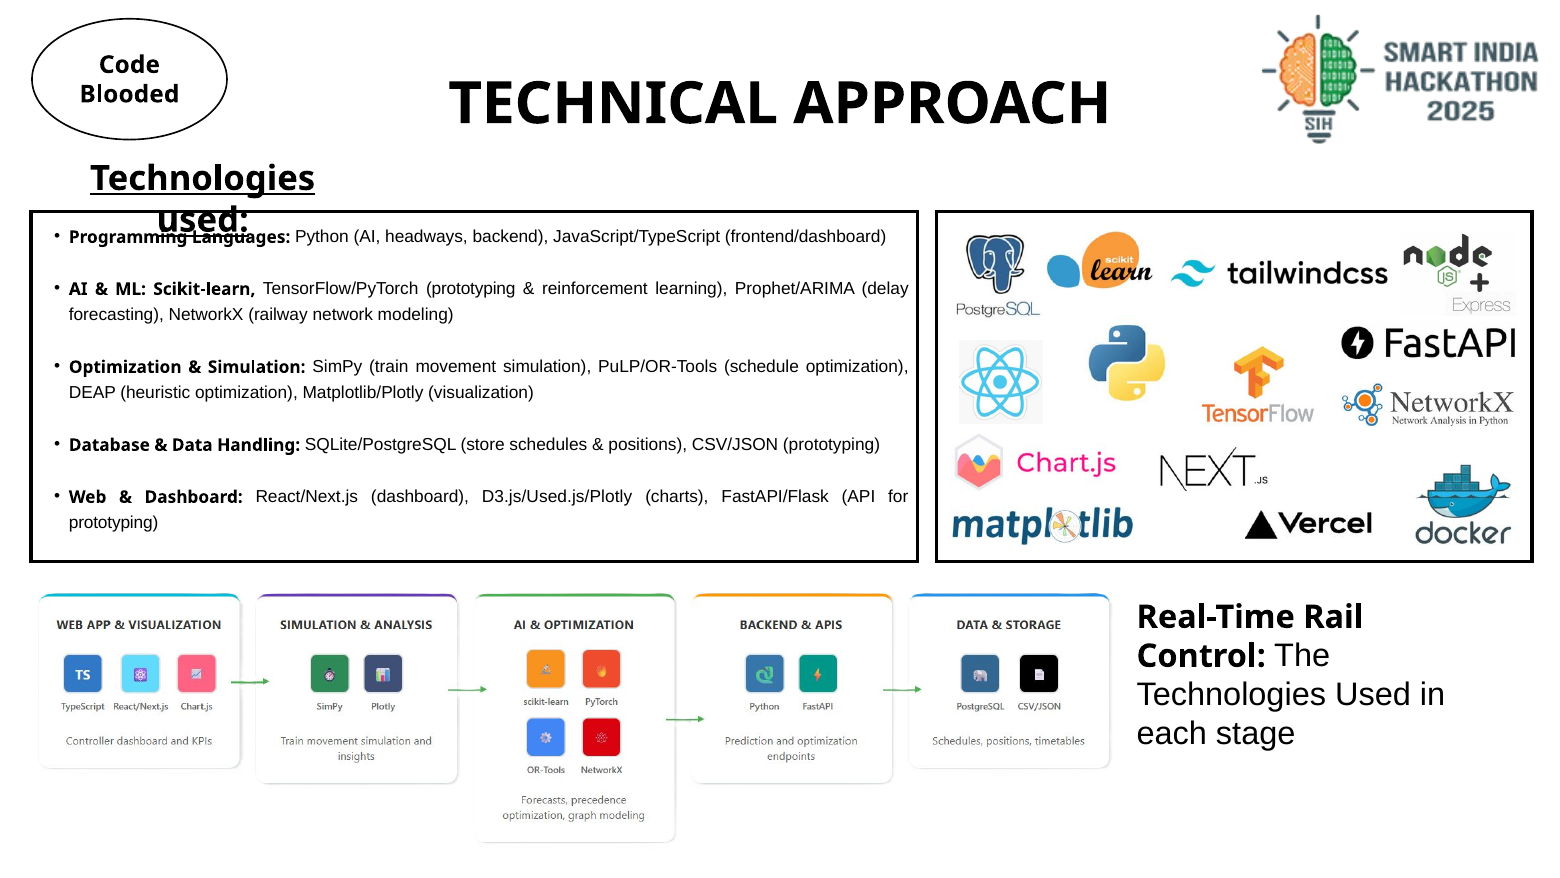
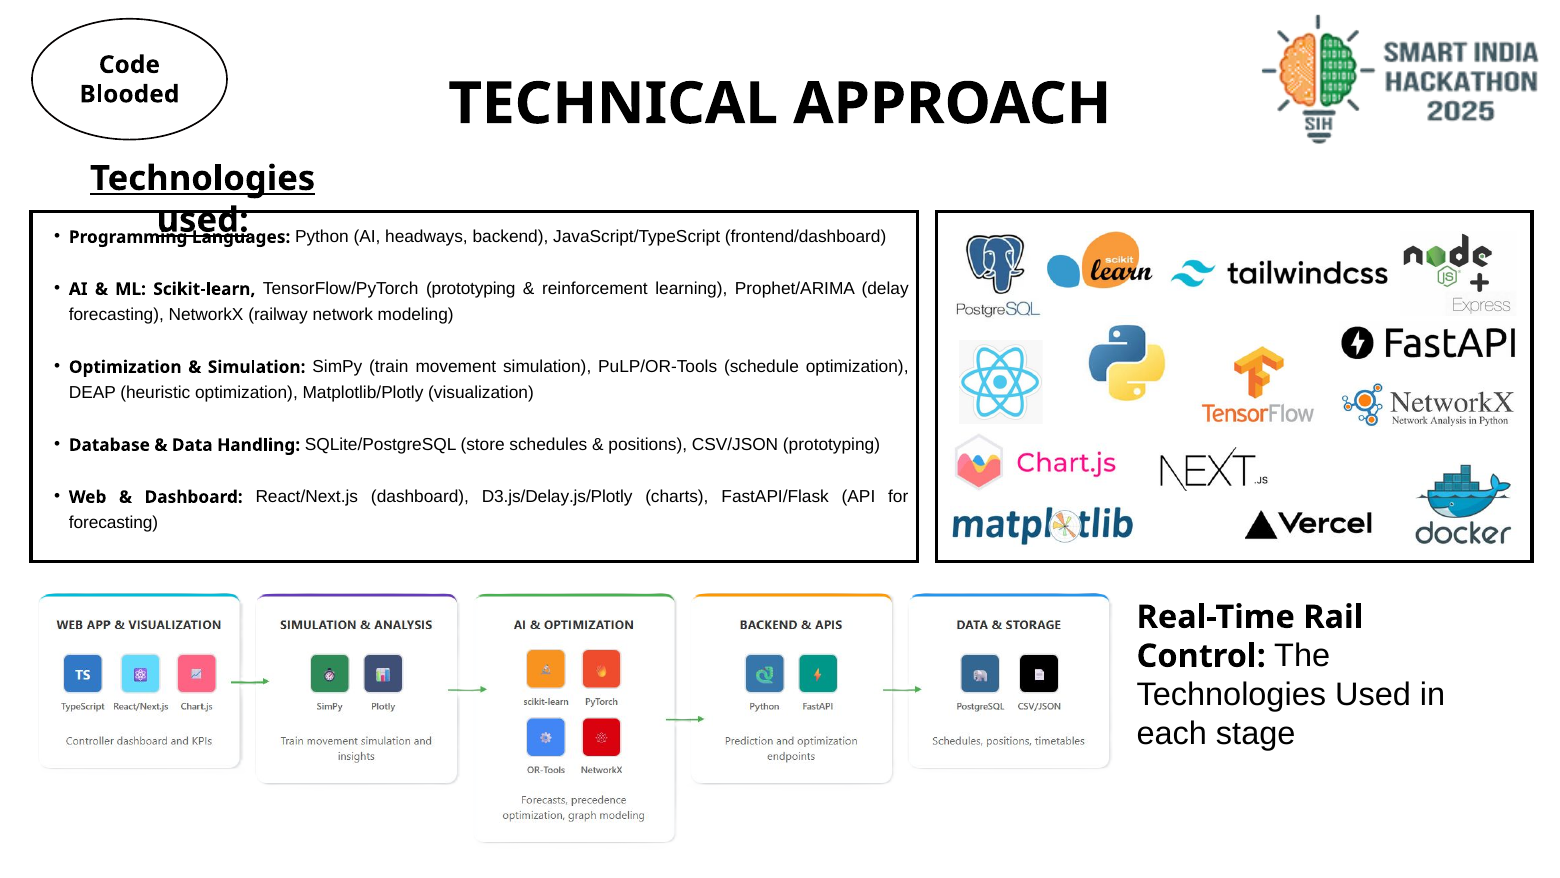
D3.js/Used.js/Plotly: D3.js/Used.js/Plotly -> D3.js/Delay.js/Plotly
prototyping at (114, 523): prototyping -> forecasting
